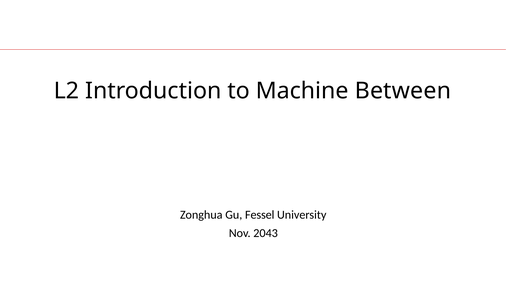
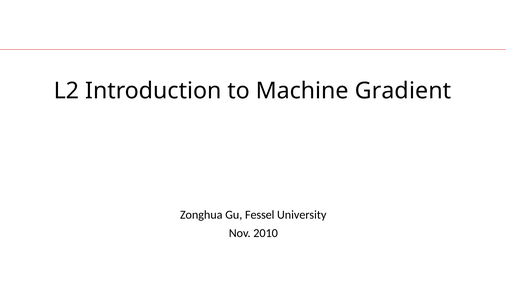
Between: Between -> Gradient
2043: 2043 -> 2010
